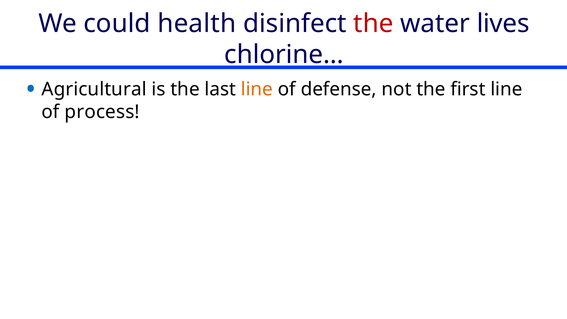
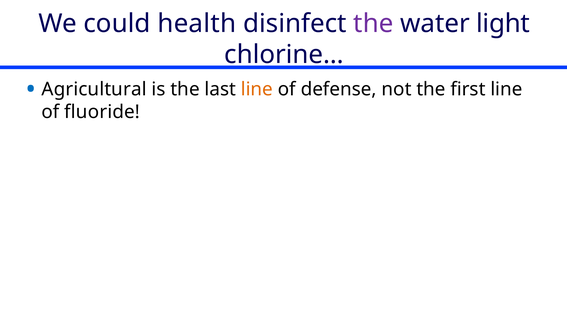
the at (373, 23) colour: red -> purple
lives: lives -> light
process: process -> fluoride
